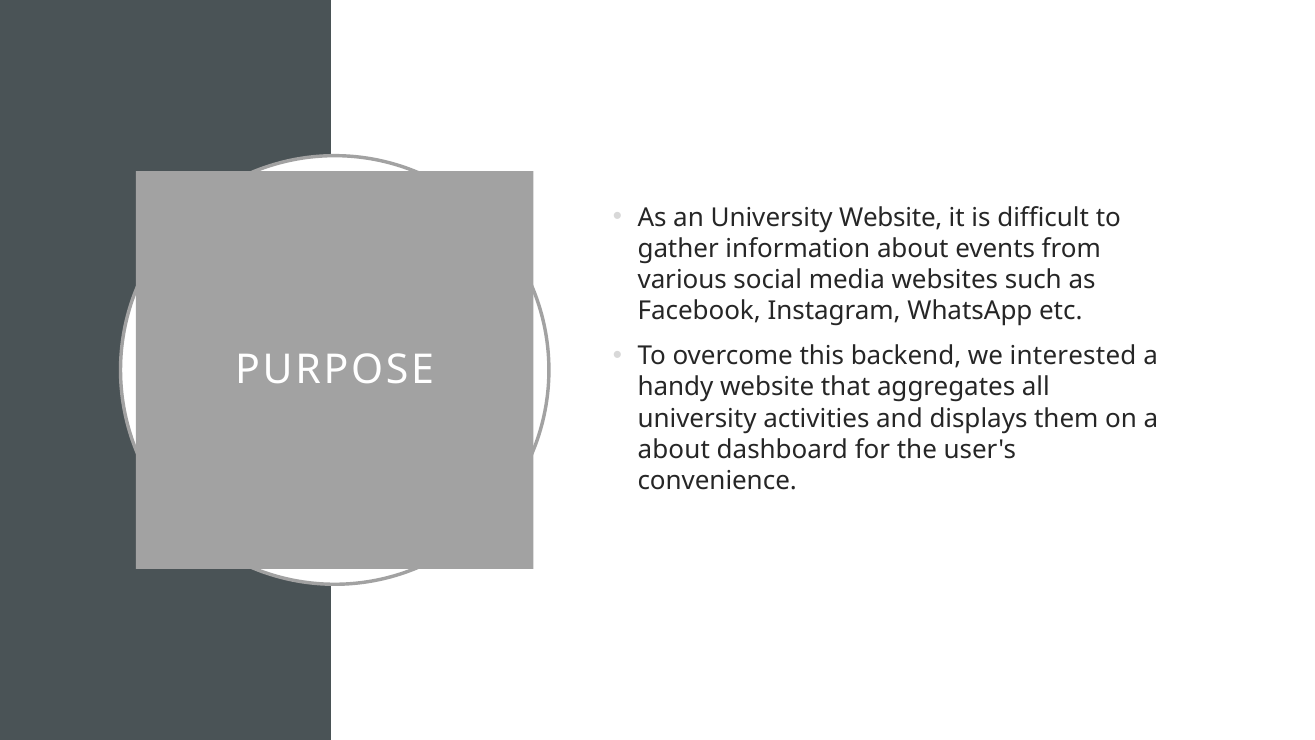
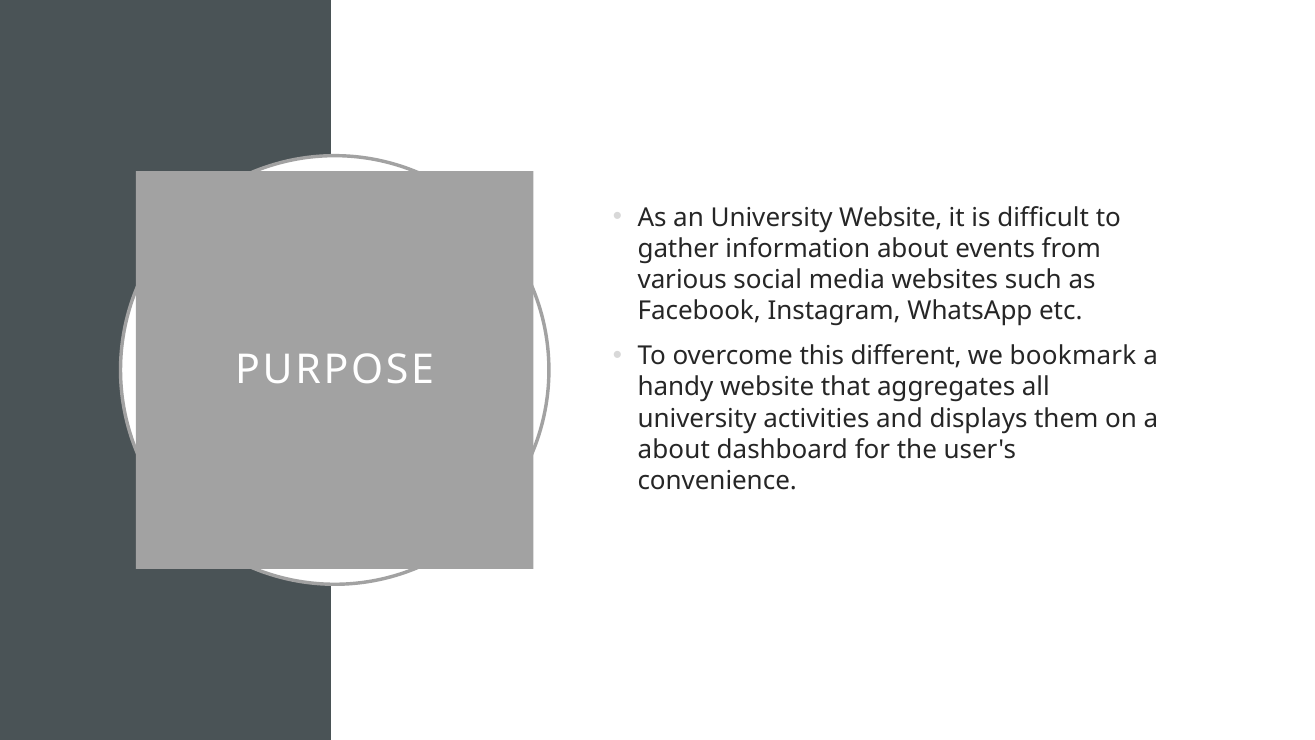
backend: backend -> different
interested: interested -> bookmark
